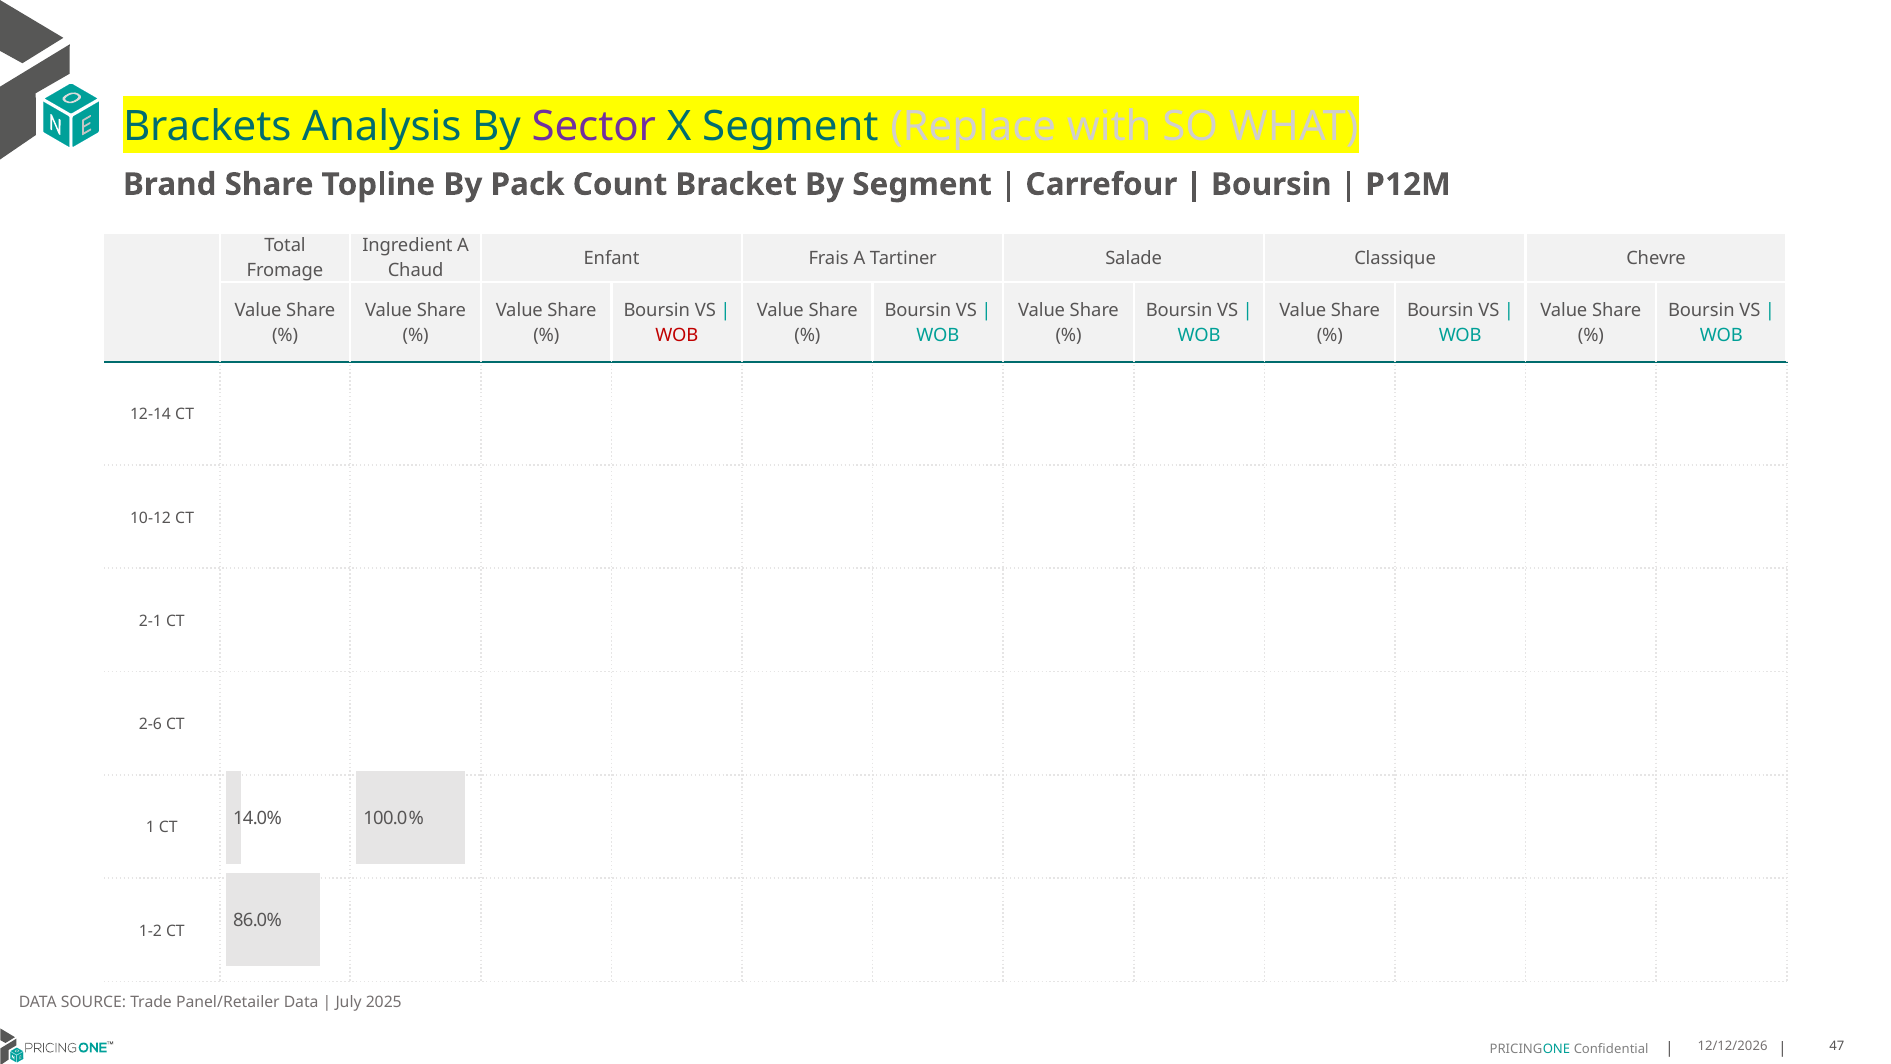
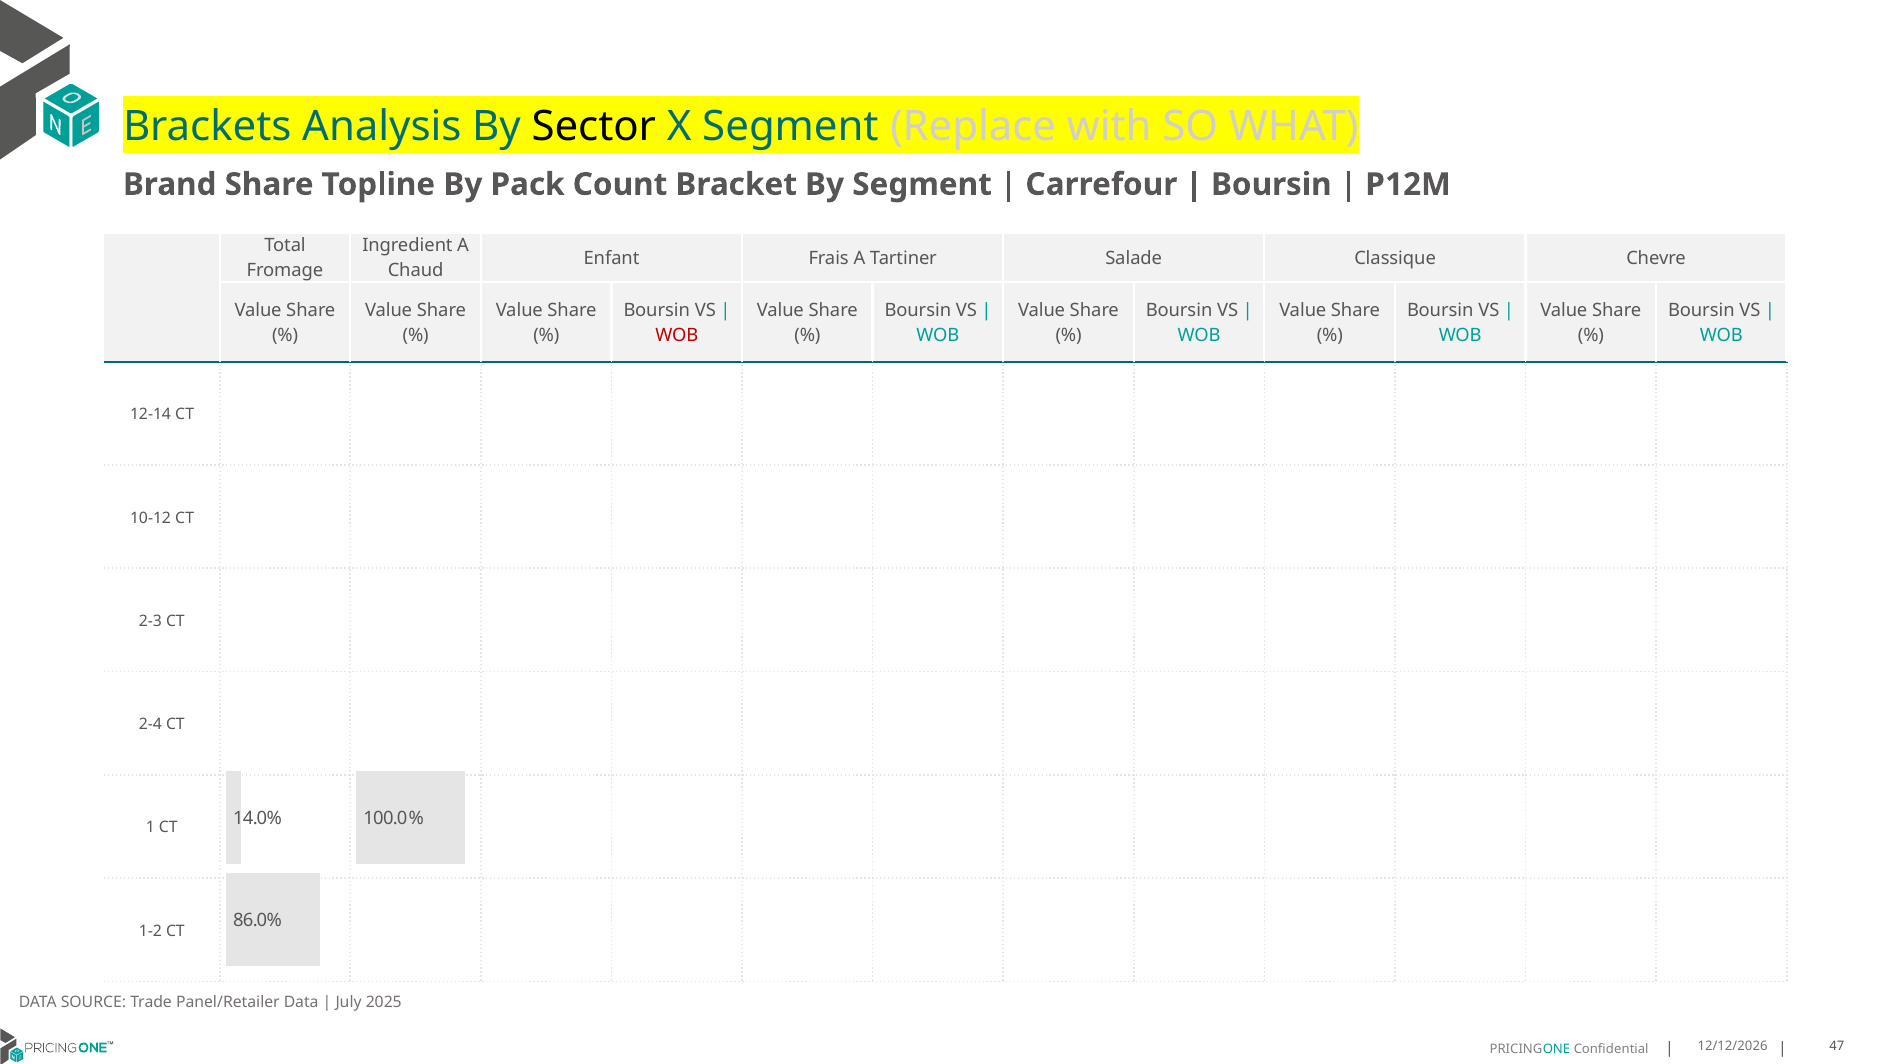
Sector colour: purple -> black
2-1: 2-1 -> 2-3
2-6: 2-6 -> 2-4
